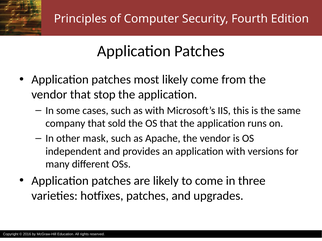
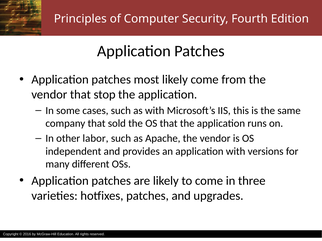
mask: mask -> labor
